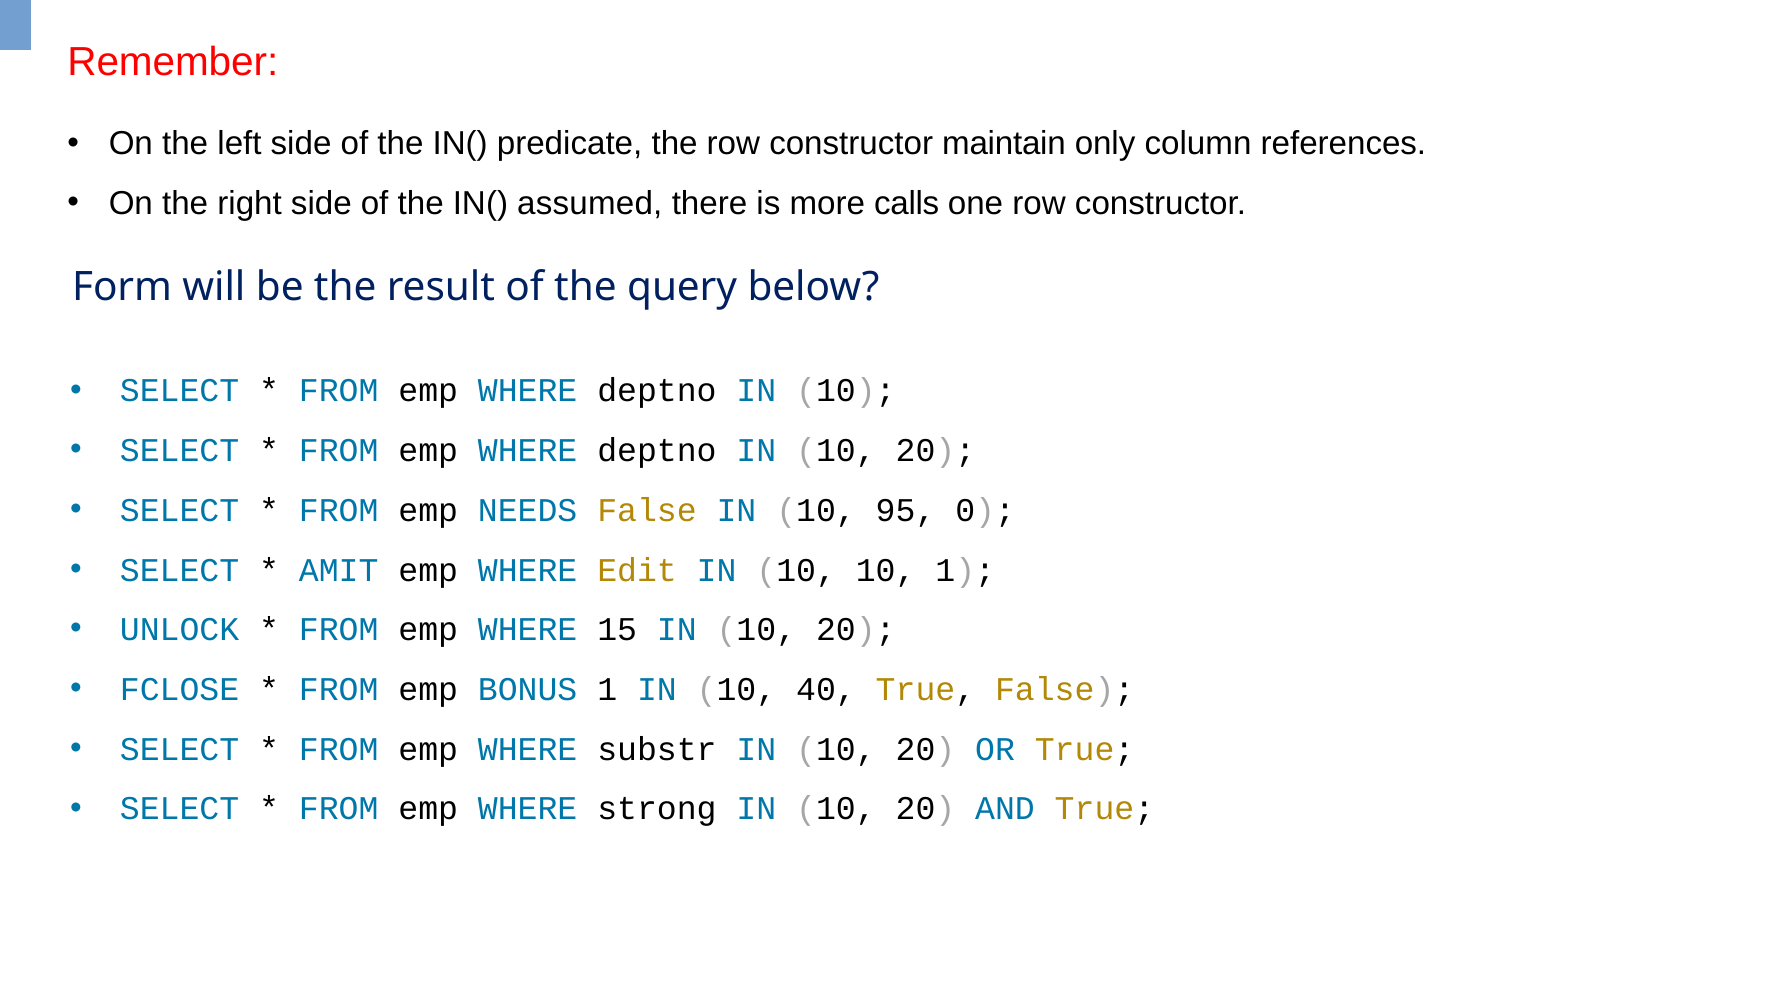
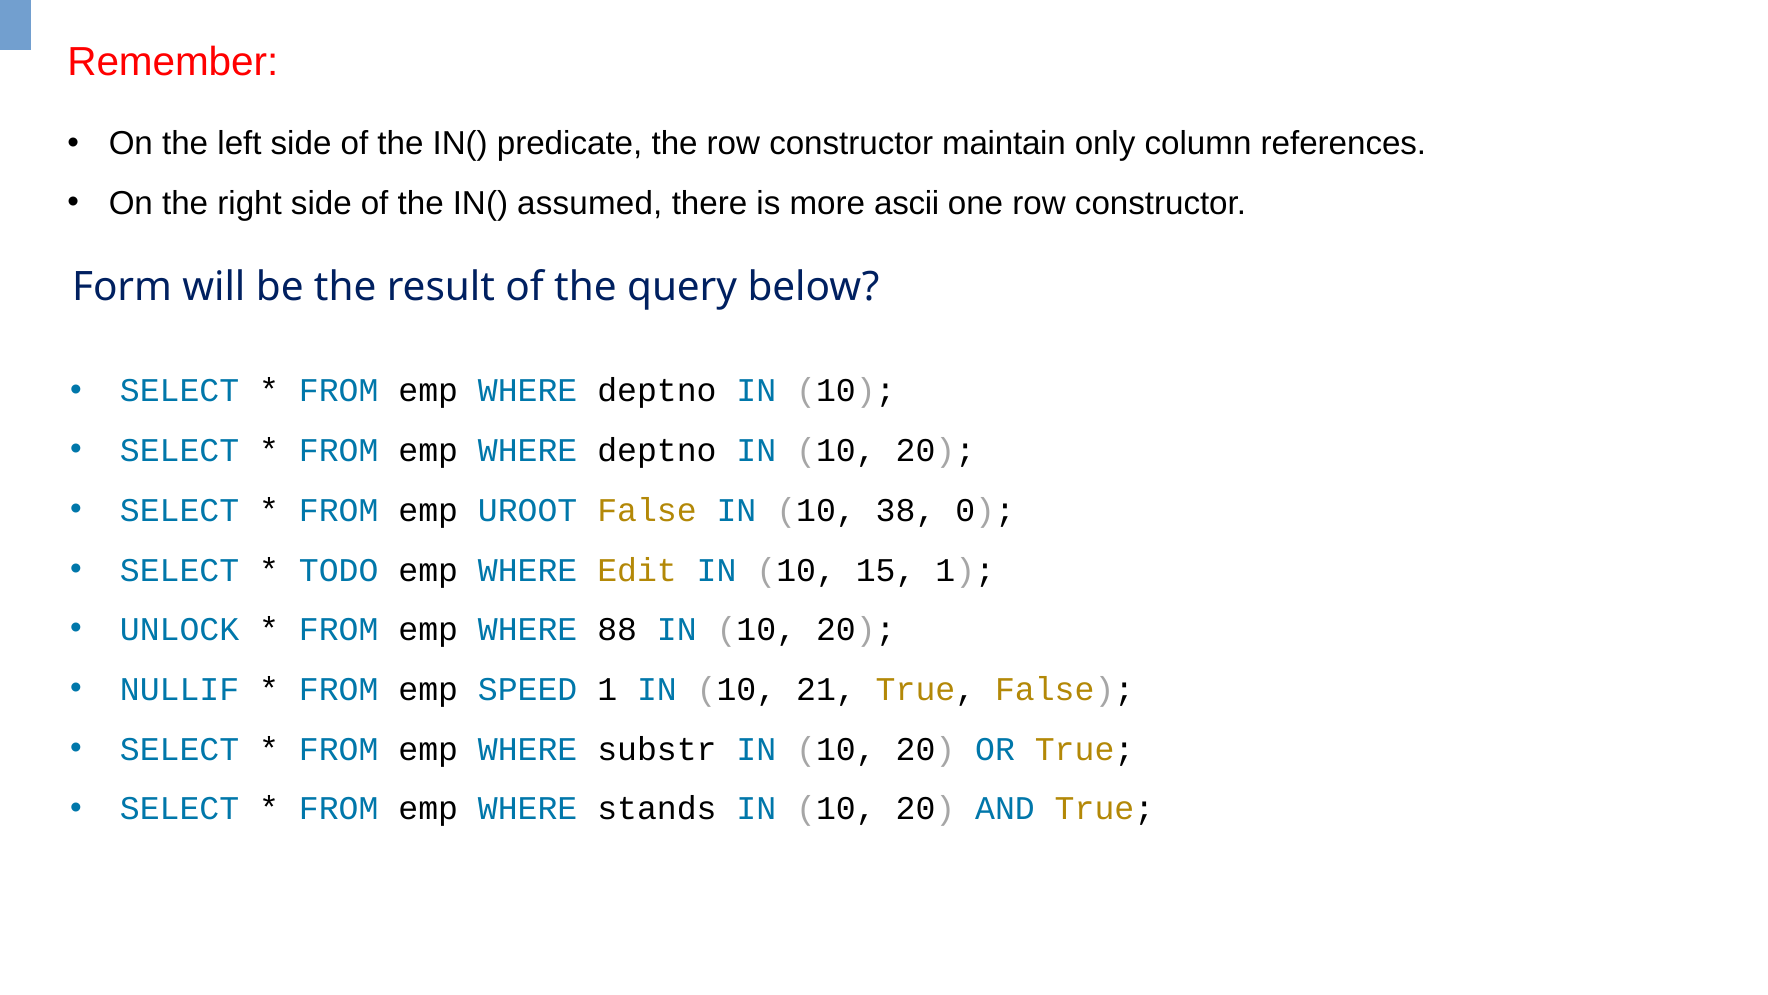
calls: calls -> ascii
NEEDS: NEEDS -> UROOT
95: 95 -> 38
AMIT: AMIT -> TODO
10 10: 10 -> 15
15: 15 -> 88
FCLOSE: FCLOSE -> NULLIF
BONUS: BONUS -> SPEED
40: 40 -> 21
strong: strong -> stands
